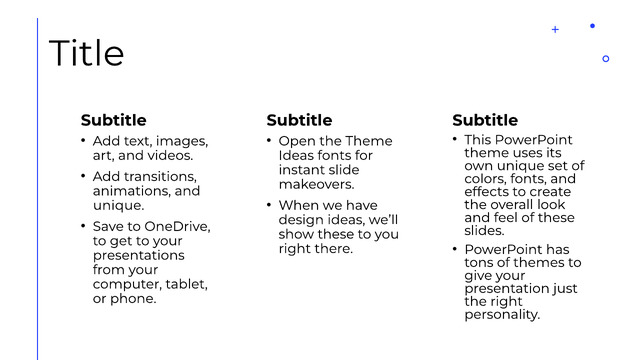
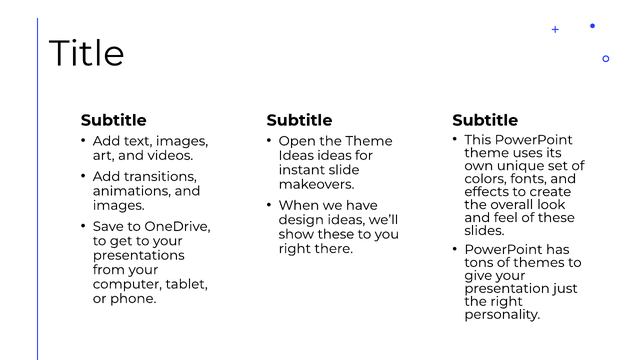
Ideas fonts: fonts -> ideas
unique at (119, 205): unique -> images
